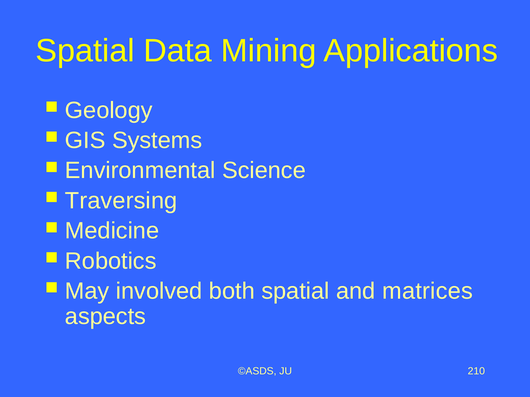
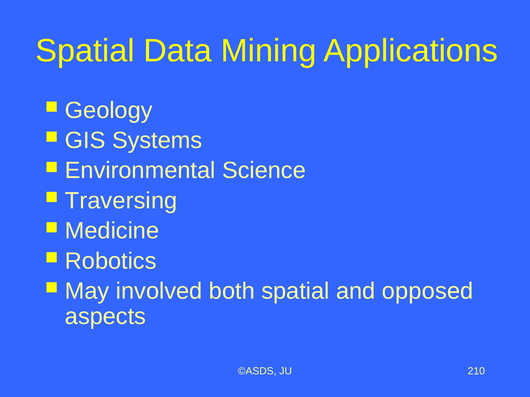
matrices: matrices -> opposed
